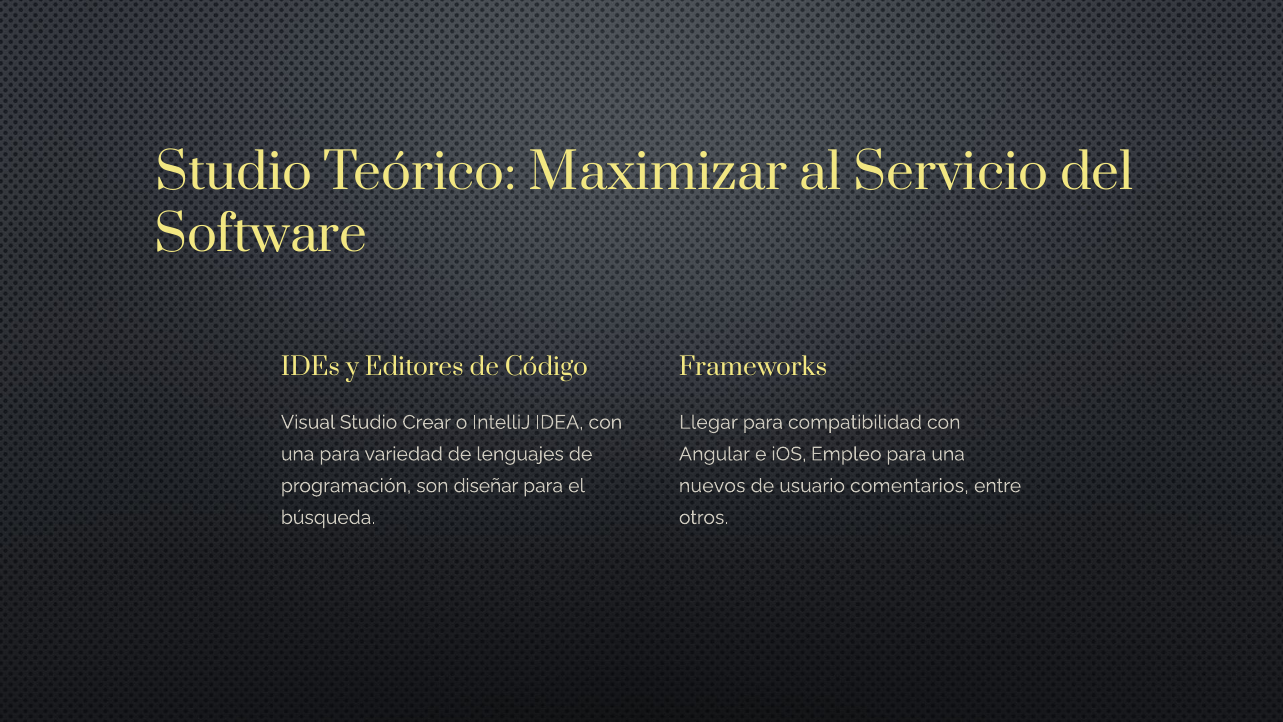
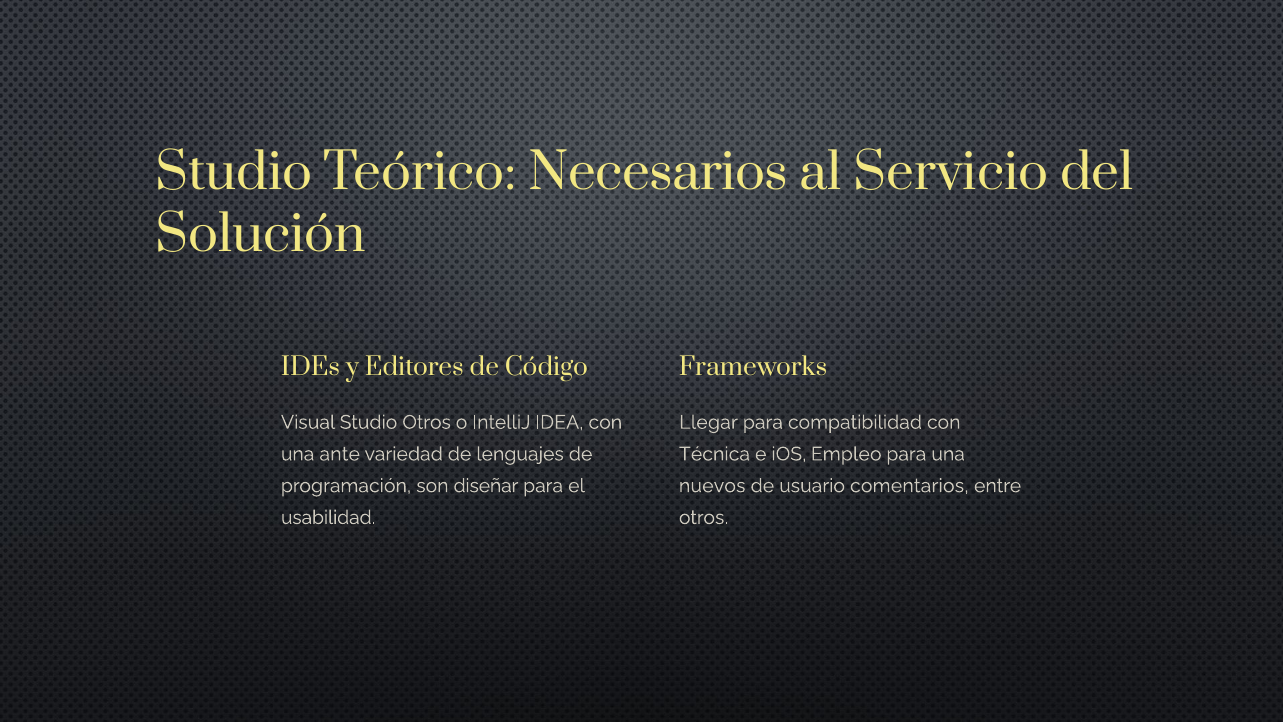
Maximizar: Maximizar -> Necesarios
Software: Software -> Solución
Studio Crear: Crear -> Otros
una para: para -> ante
Angular: Angular -> Técnica
búsqueda: búsqueda -> usabilidad
